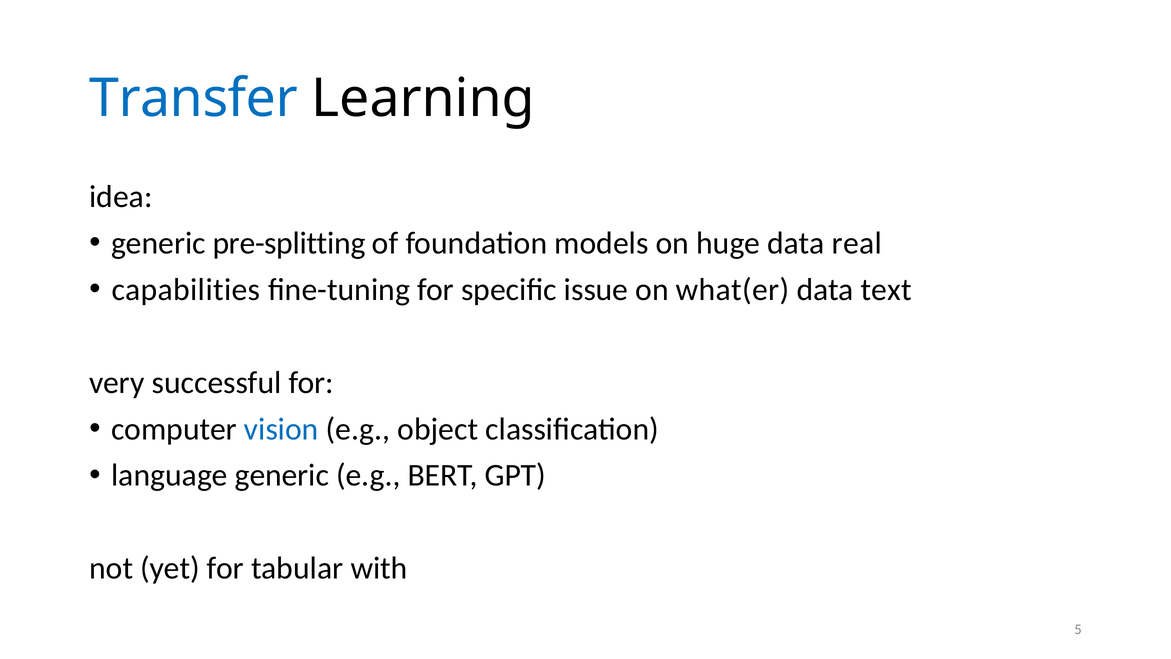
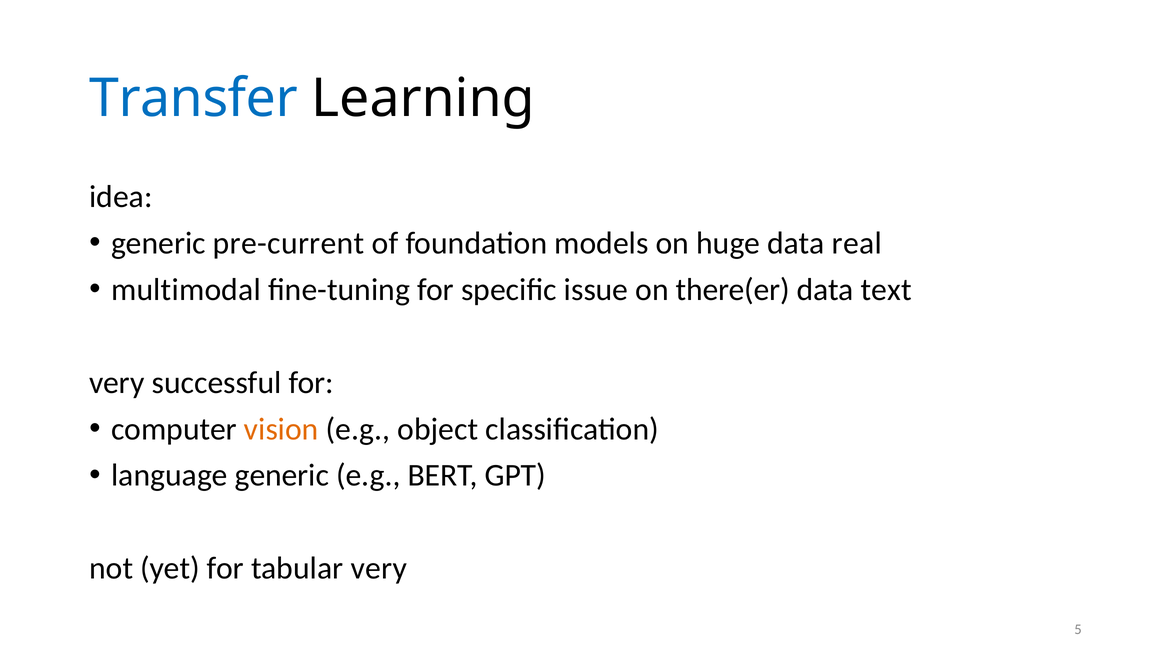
pre-splitting: pre-splitting -> pre-current
capabilities: capabilities -> multimodal
what(er: what(er -> there(er
vision colour: blue -> orange
tabular with: with -> very
